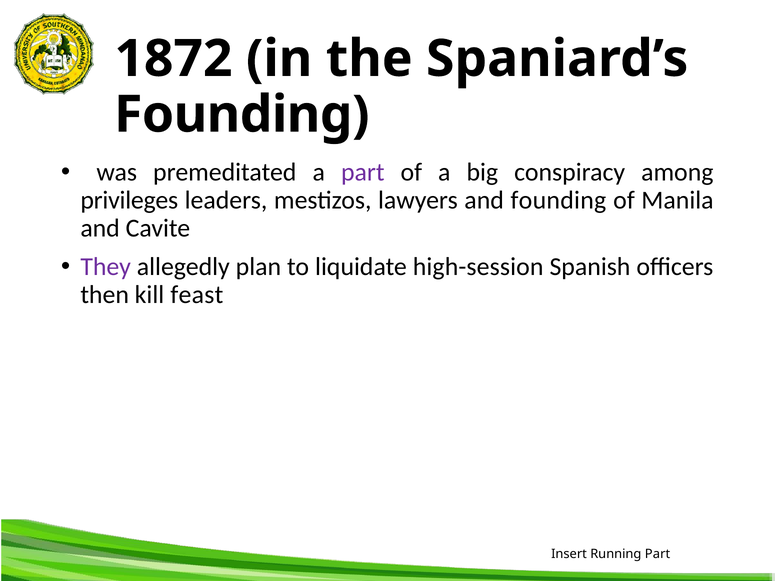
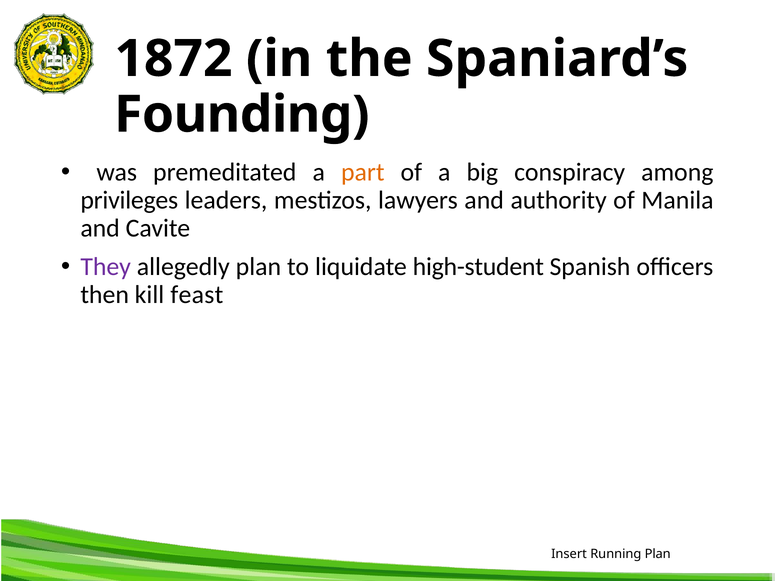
part at (363, 172) colour: purple -> orange
and founding: founding -> authority
high-session: high-session -> high-student
Running Part: Part -> Plan
